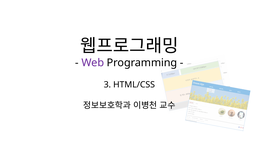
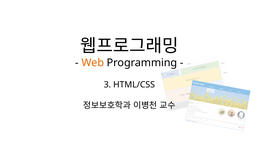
Web colour: purple -> orange
